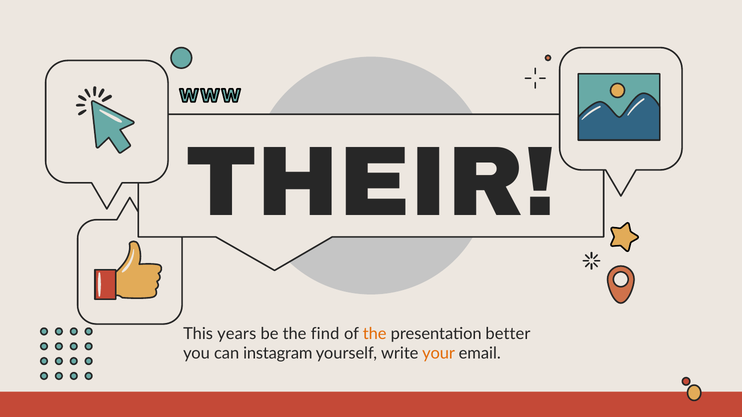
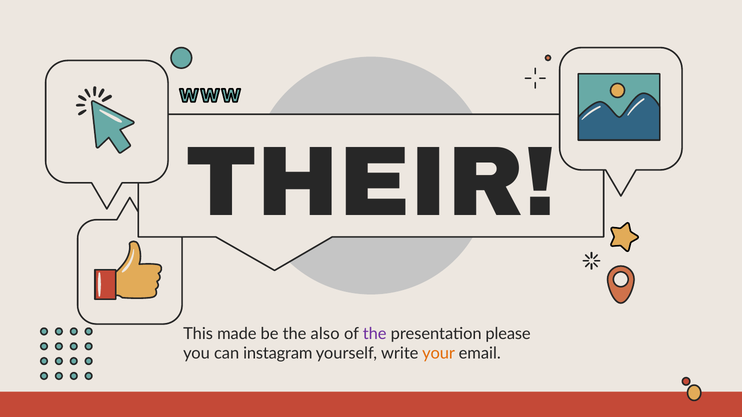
years: years -> made
find: find -> also
the at (375, 334) colour: orange -> purple
better: better -> please
